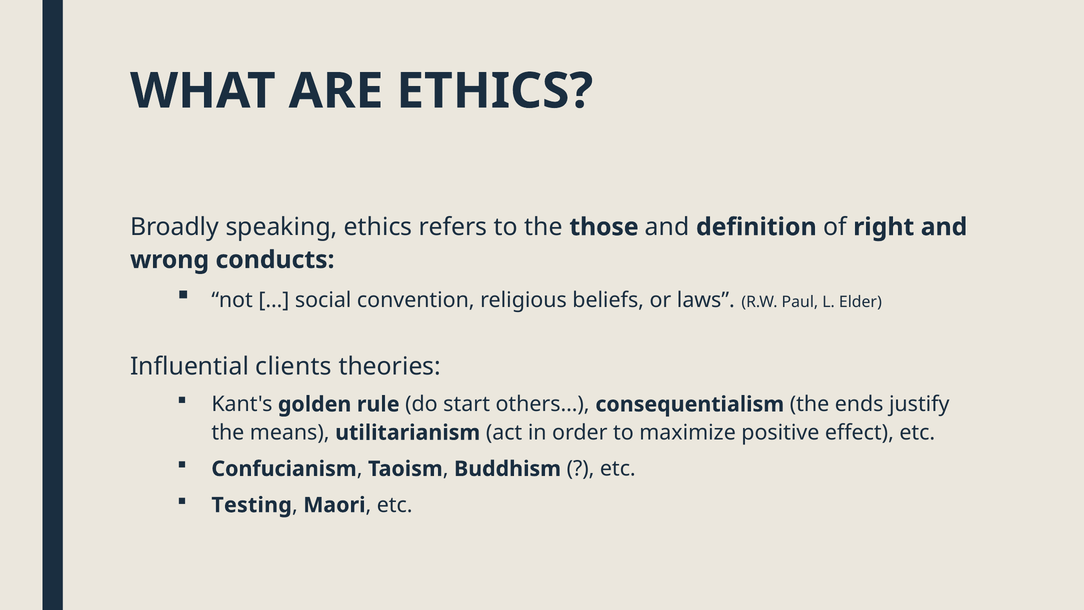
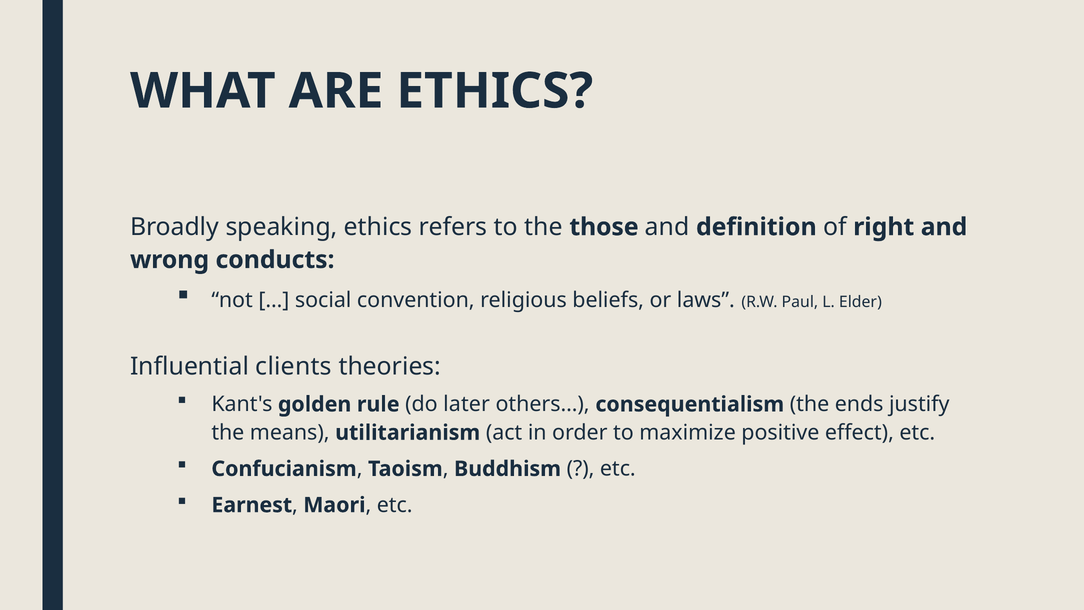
start: start -> later
Testing: Testing -> Earnest
